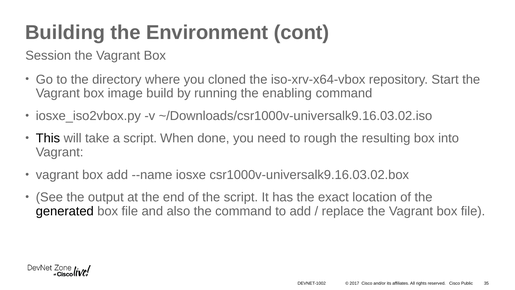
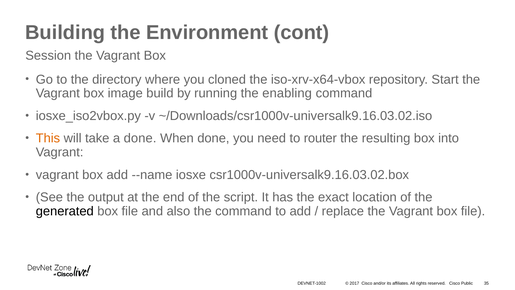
This colour: black -> orange
a script: script -> done
rough: rough -> router
